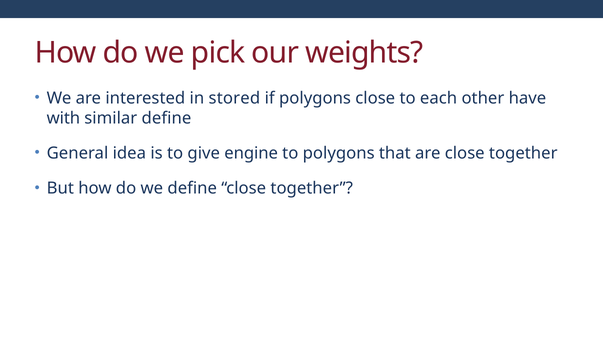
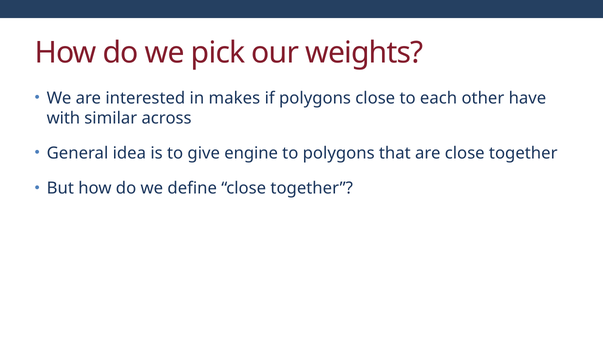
stored: stored -> makes
similar define: define -> across
